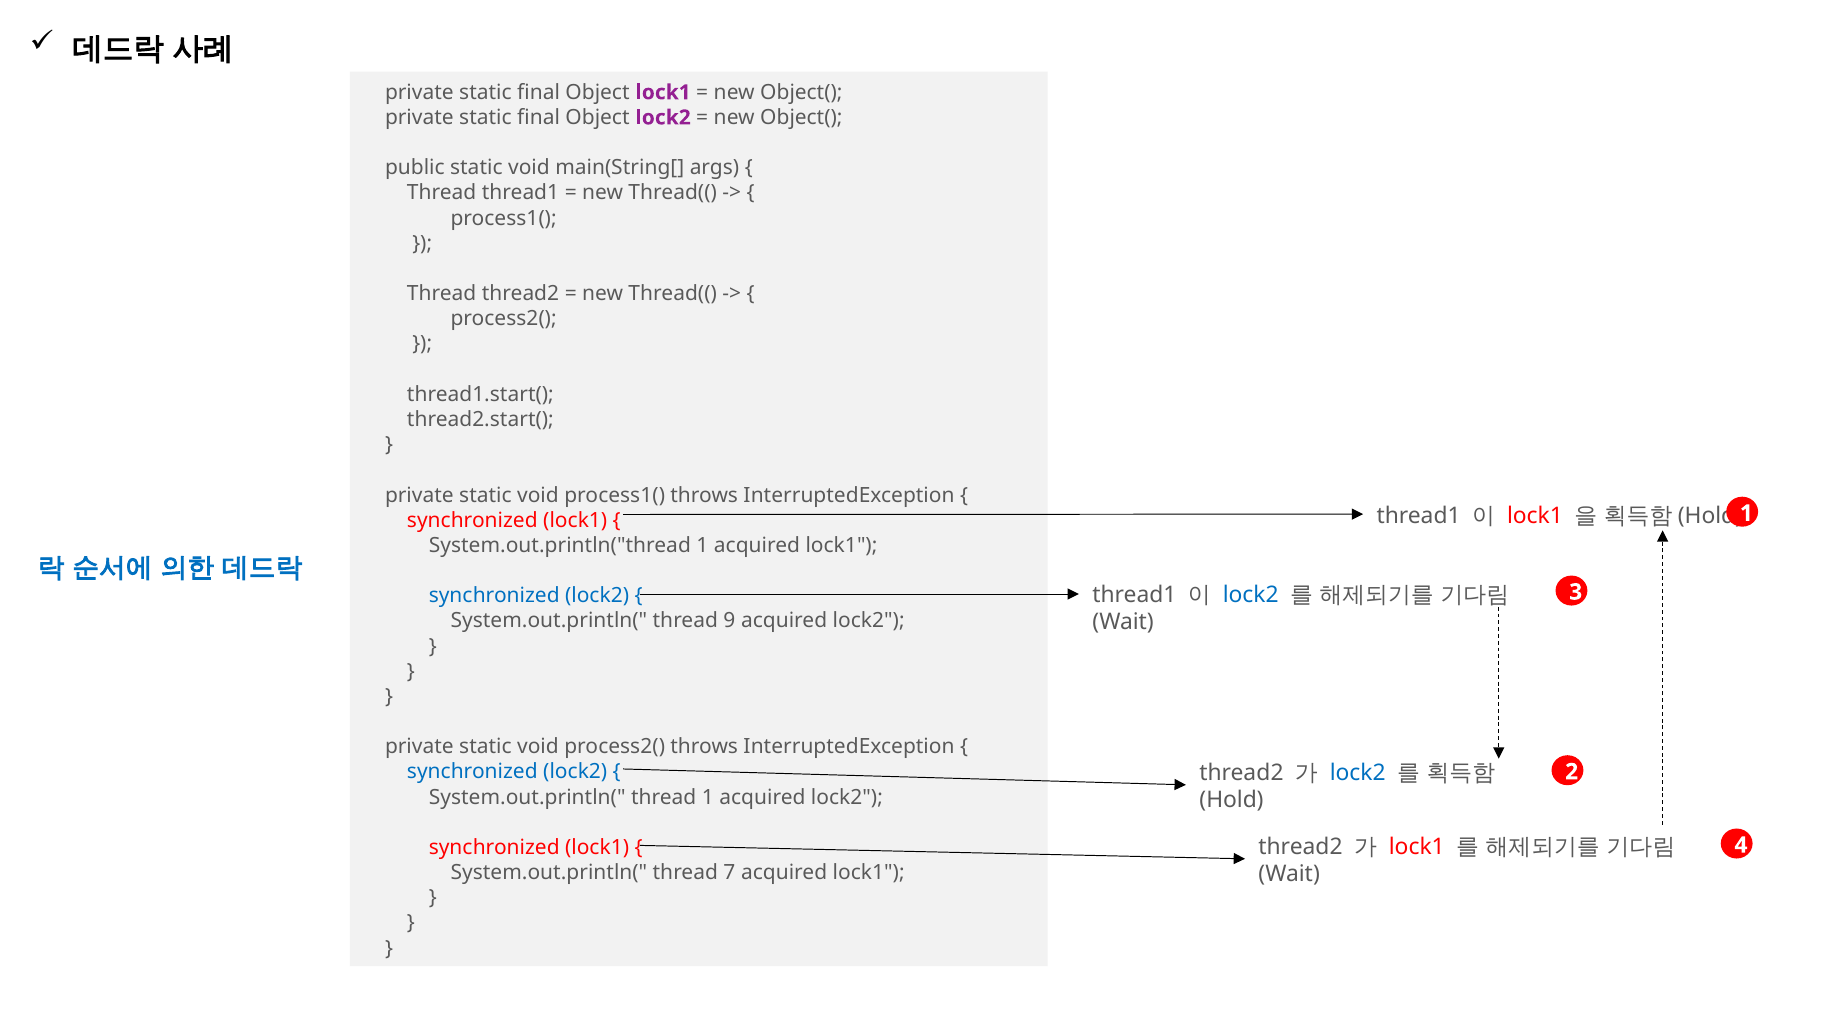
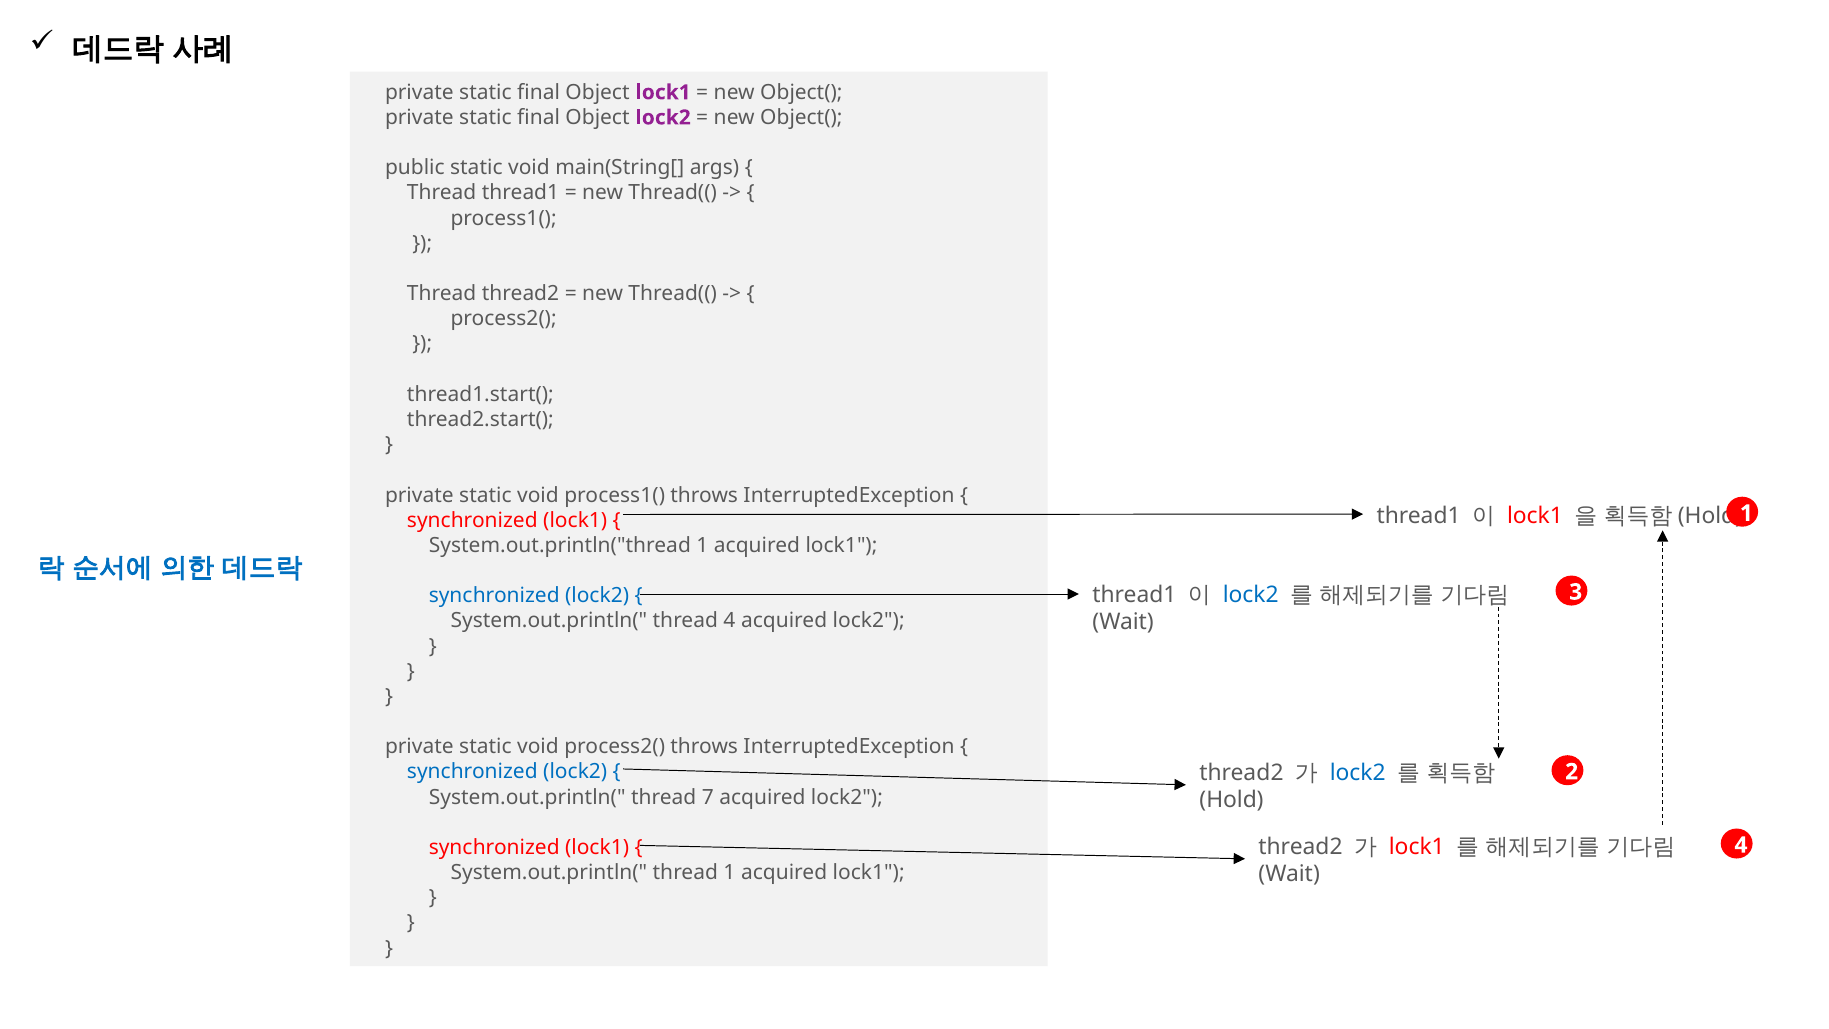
thread 9: 9 -> 4
thread 1: 1 -> 7
thread 7: 7 -> 1
